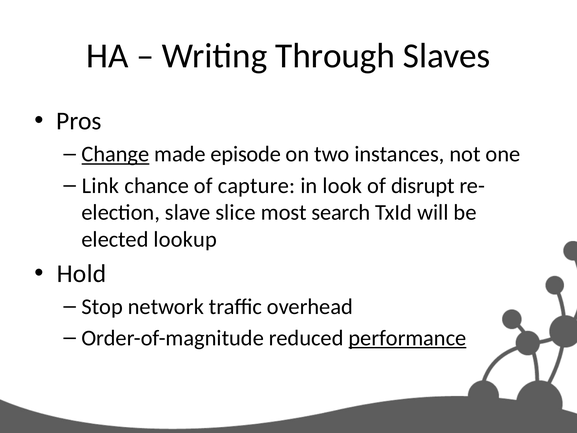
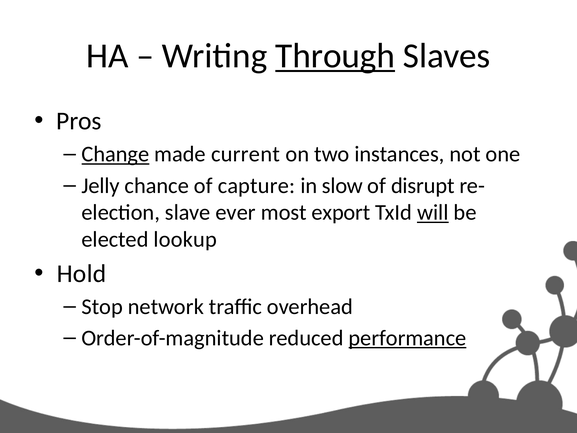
Through underline: none -> present
episode: episode -> current
Link: Link -> Jelly
look: look -> slow
slice: slice -> ever
search: search -> export
will underline: none -> present
